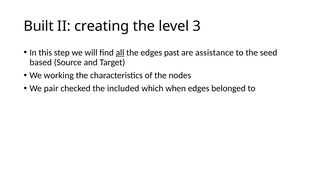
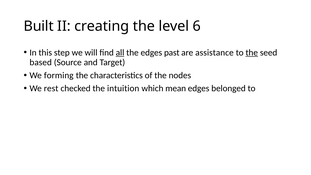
3: 3 -> 6
the at (252, 53) underline: none -> present
working: working -> forming
pair: pair -> rest
included: included -> intuition
when: when -> mean
